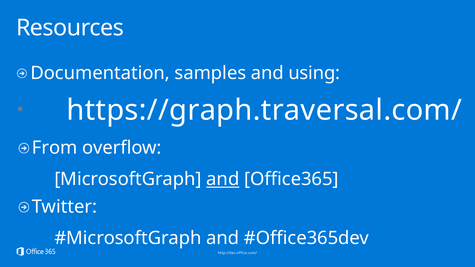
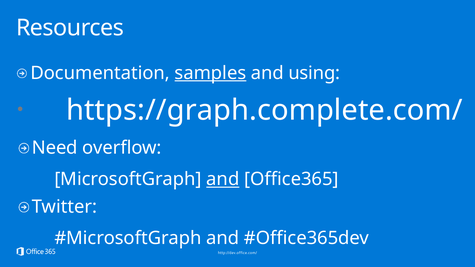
samples underline: none -> present
https://graph.traversal.com/: https://graph.traversal.com/ -> https://graph.complete.com/
From: From -> Need
